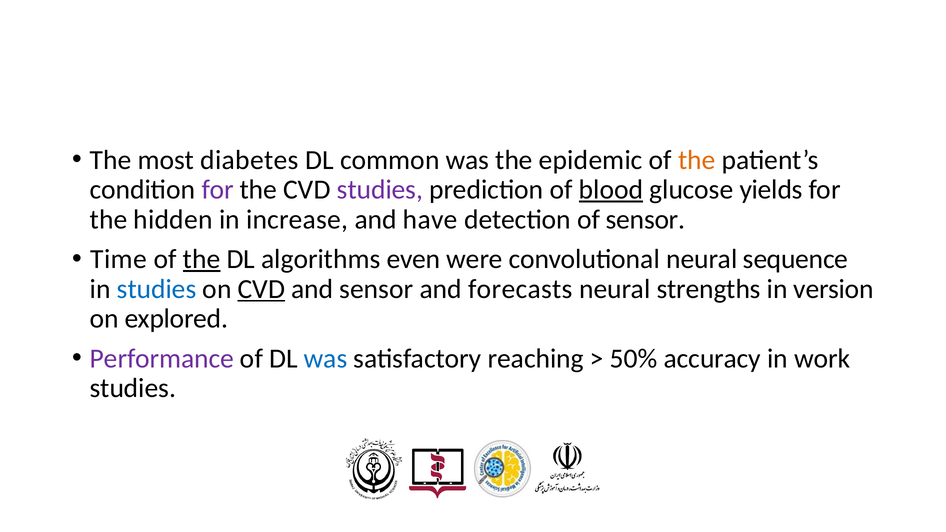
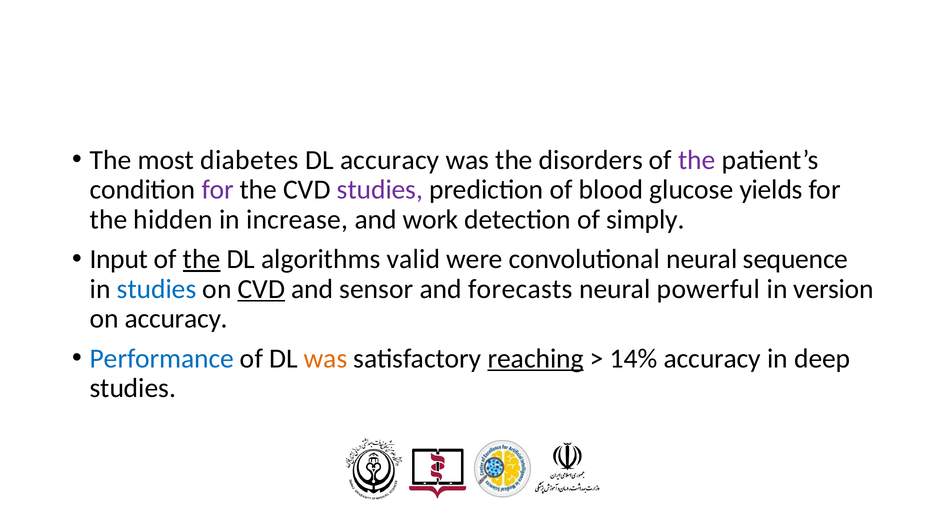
DL common: common -> accuracy
epidemic: epidemic -> disorders
the at (697, 160) colour: orange -> purple
blood underline: present -> none
have: have -> work
of sensor: sensor -> simply
Time: Time -> Input
even: even -> valid
strengths: strengths -> powerful
on explored: explored -> accuracy
Performance colour: purple -> blue
was at (326, 358) colour: blue -> orange
reaching underline: none -> present
50%: 50% -> 14%
work: work -> deep
